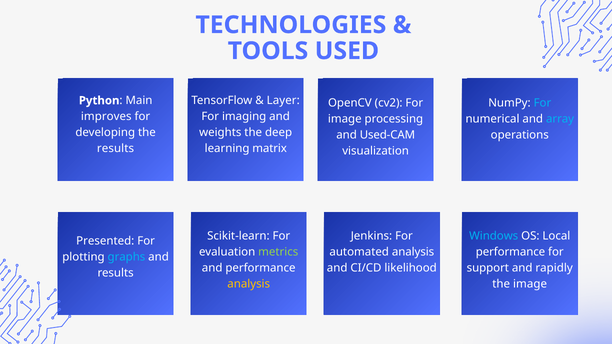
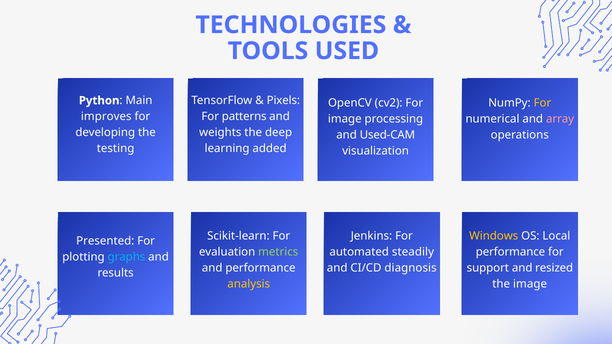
Layer: Layer -> Pixels
For at (542, 103) colour: light blue -> yellow
imaging: imaging -> patterns
array colour: light blue -> pink
results at (116, 149): results -> testing
matrix: matrix -> added
Windows colour: light blue -> yellow
automated analysis: analysis -> steadily
likelihood: likelihood -> diagnosis
rapidly: rapidly -> resized
